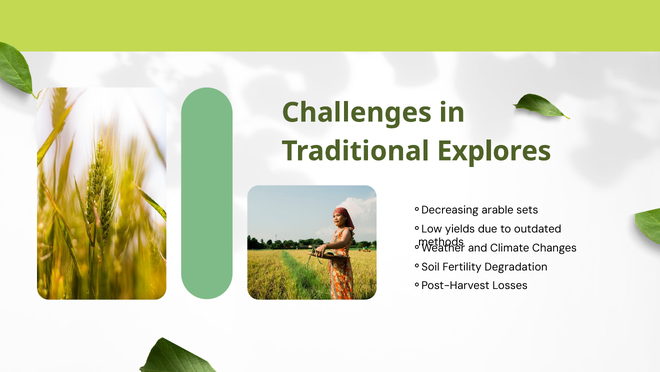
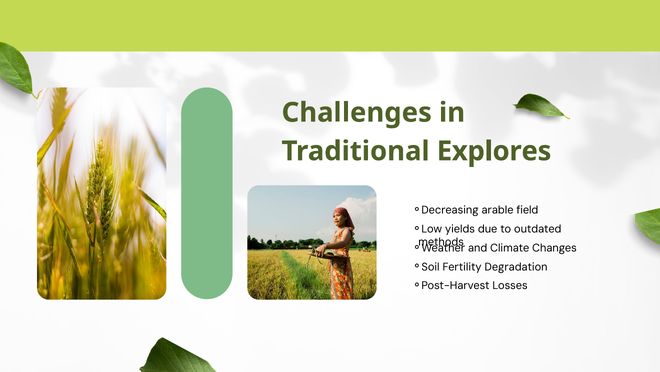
sets: sets -> field
